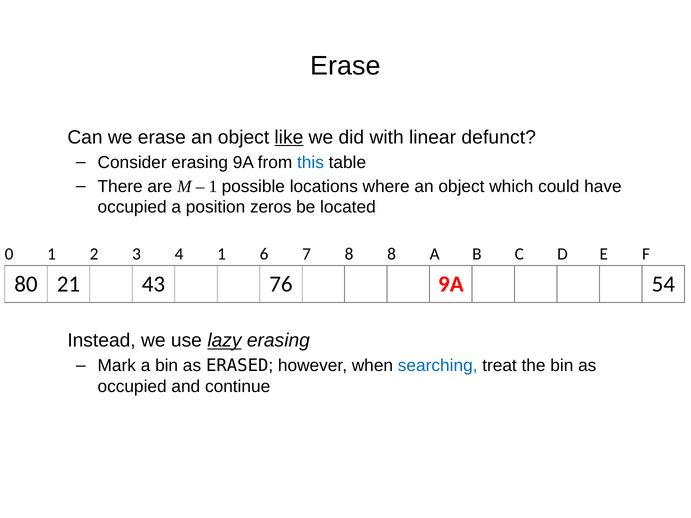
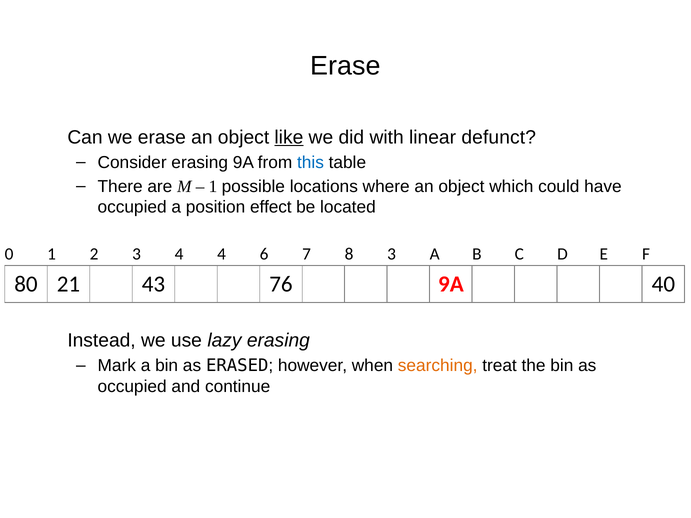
zeros: zeros -> effect
4 1: 1 -> 4
8 8: 8 -> 3
54: 54 -> 40
lazy underline: present -> none
searching colour: blue -> orange
